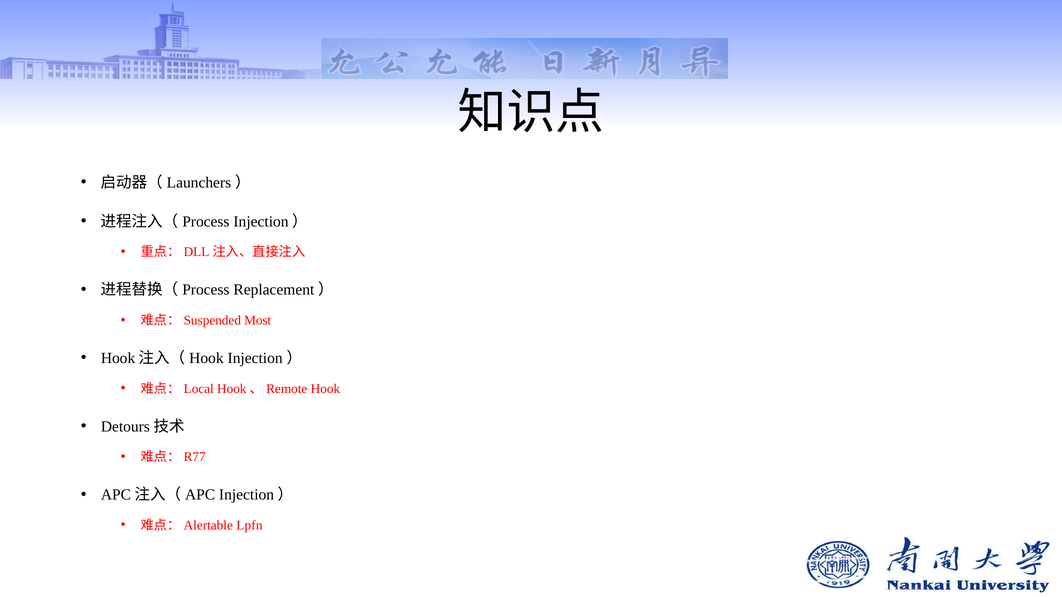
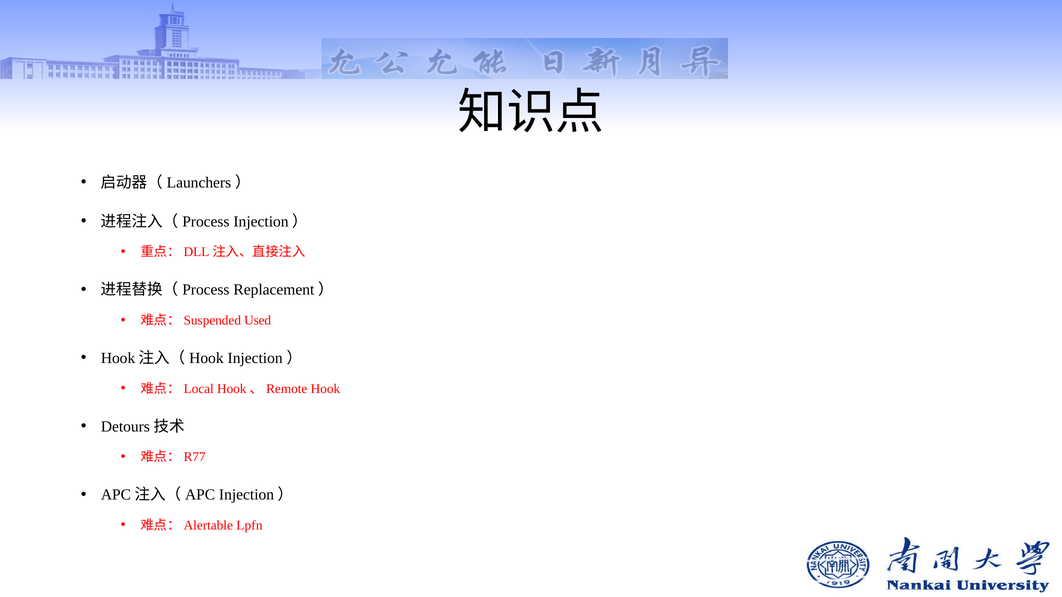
Most: Most -> Used
